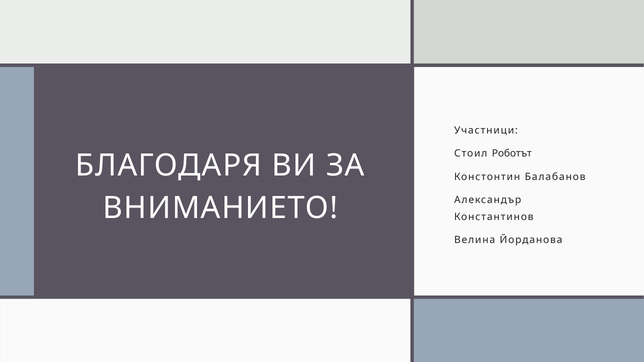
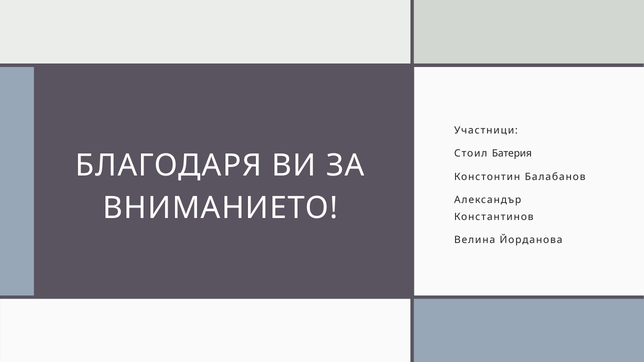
Роботът: Роботът -> Батерия
